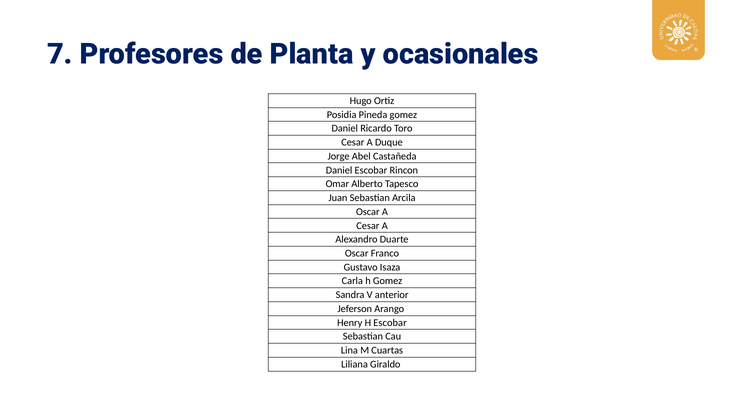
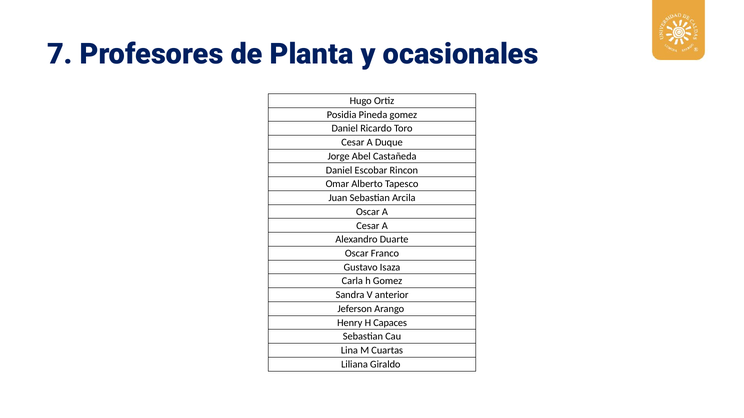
H Escobar: Escobar -> Capaces
